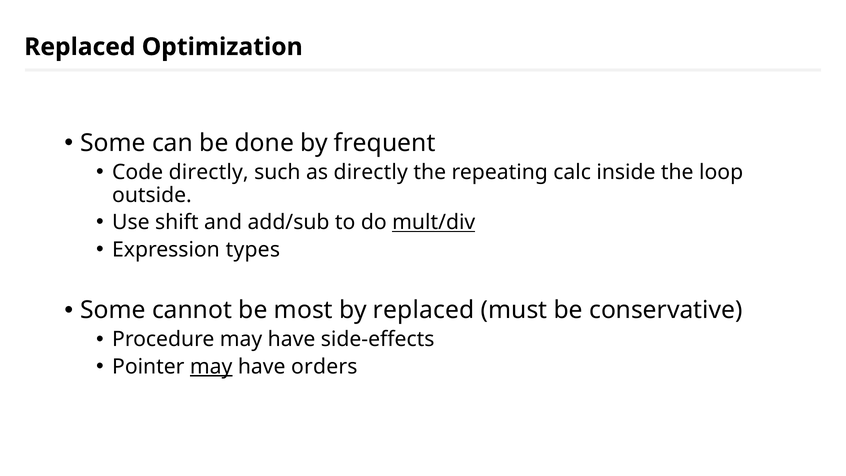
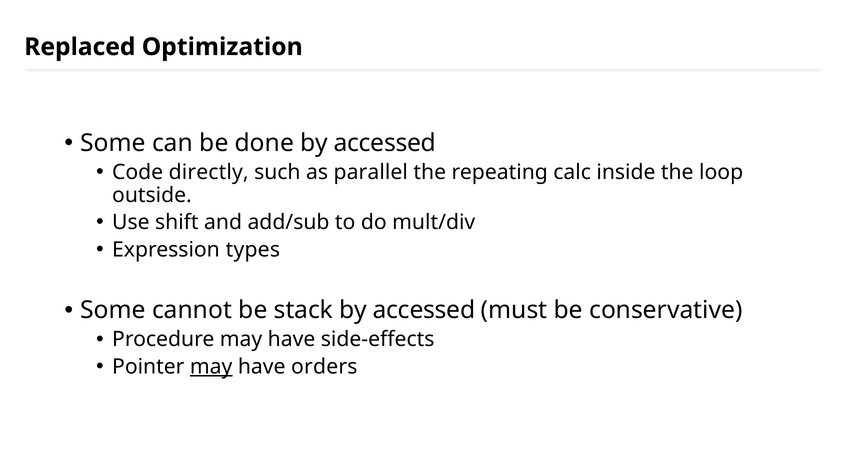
done by frequent: frequent -> accessed
as directly: directly -> parallel
mult/div underline: present -> none
most: most -> stack
replaced at (424, 310): replaced -> accessed
